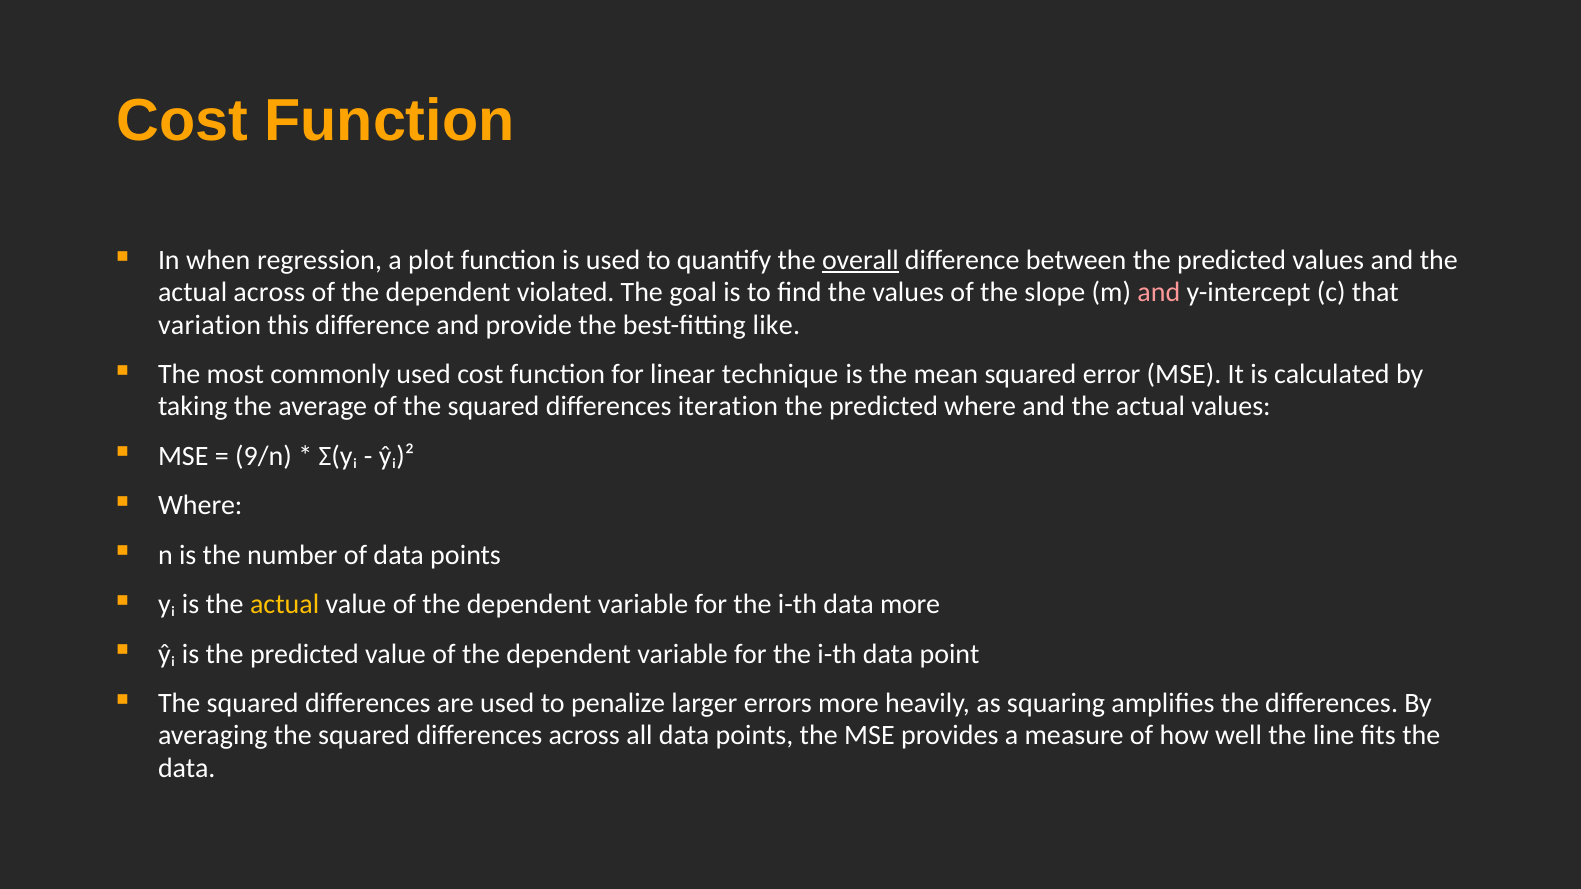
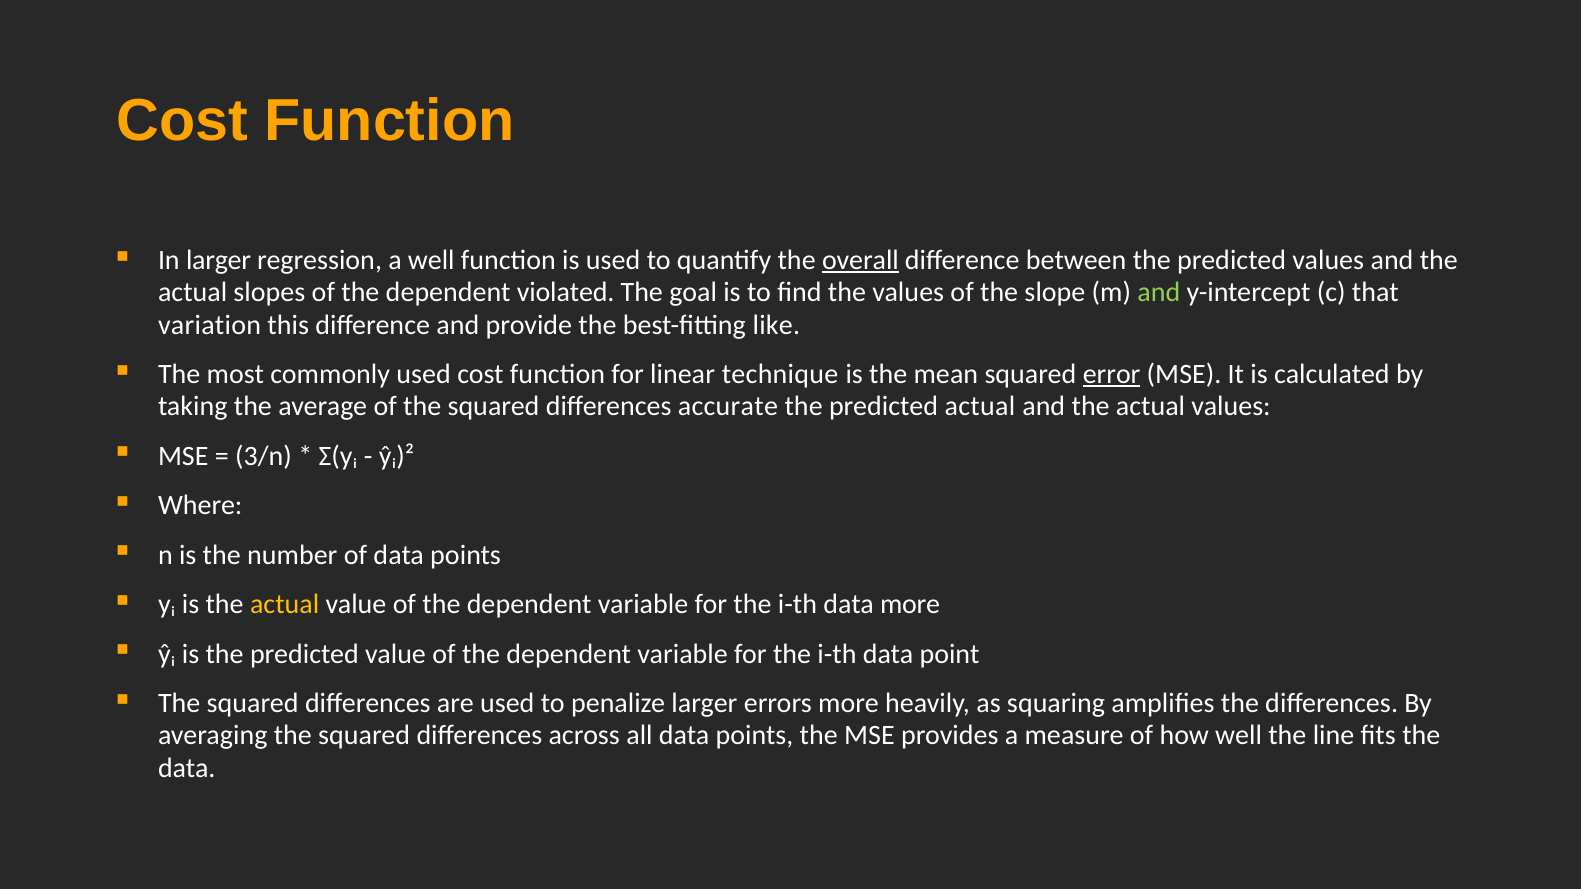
In when: when -> larger
a plot: plot -> well
actual across: across -> slopes
and at (1159, 293) colour: pink -> light green
error underline: none -> present
iteration: iteration -> accurate
predicted where: where -> actual
9/n: 9/n -> 3/n
